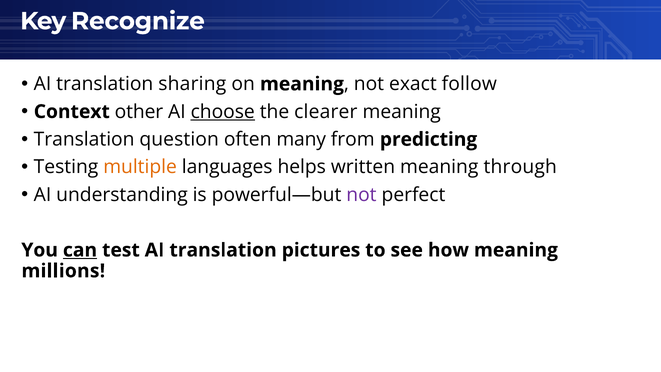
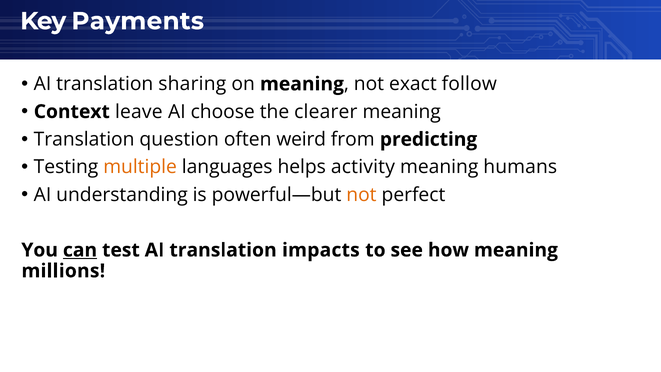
Recognize: Recognize -> Payments
other: other -> leave
choose underline: present -> none
many: many -> weird
written: written -> activity
through: through -> humans
not at (361, 195) colour: purple -> orange
pictures: pictures -> impacts
